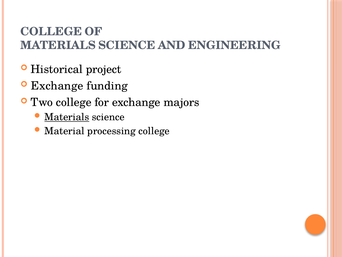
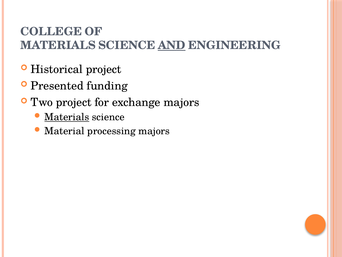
AND underline: none -> present
Exchange at (57, 86): Exchange -> Presented
Two college: college -> project
processing college: college -> majors
